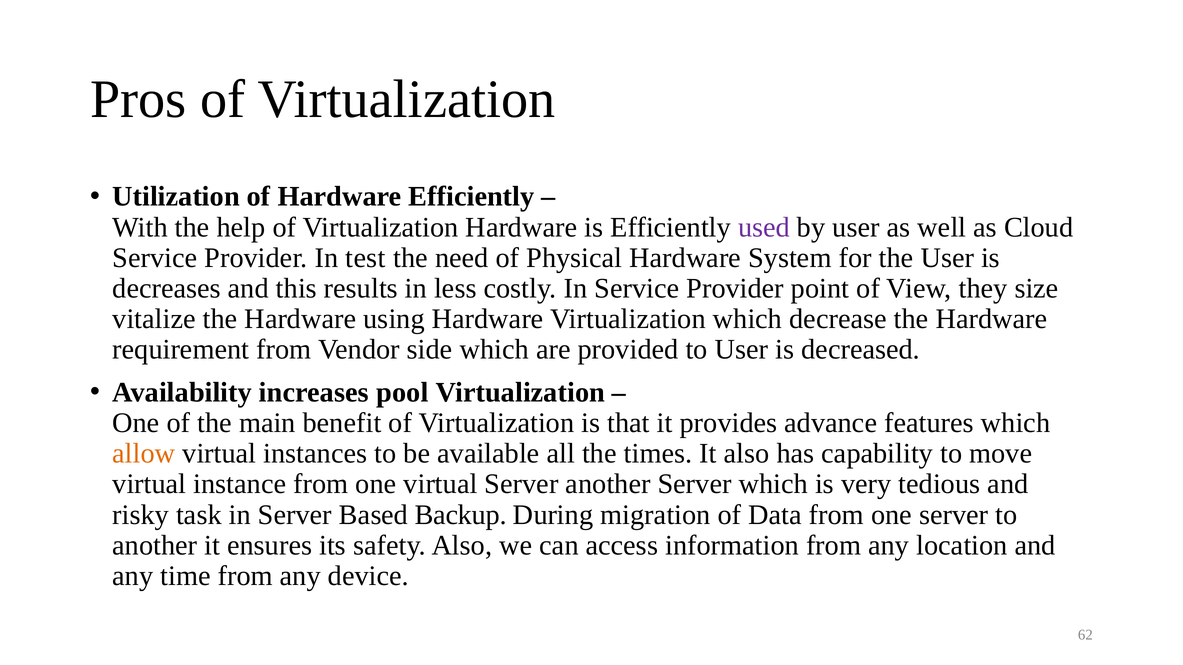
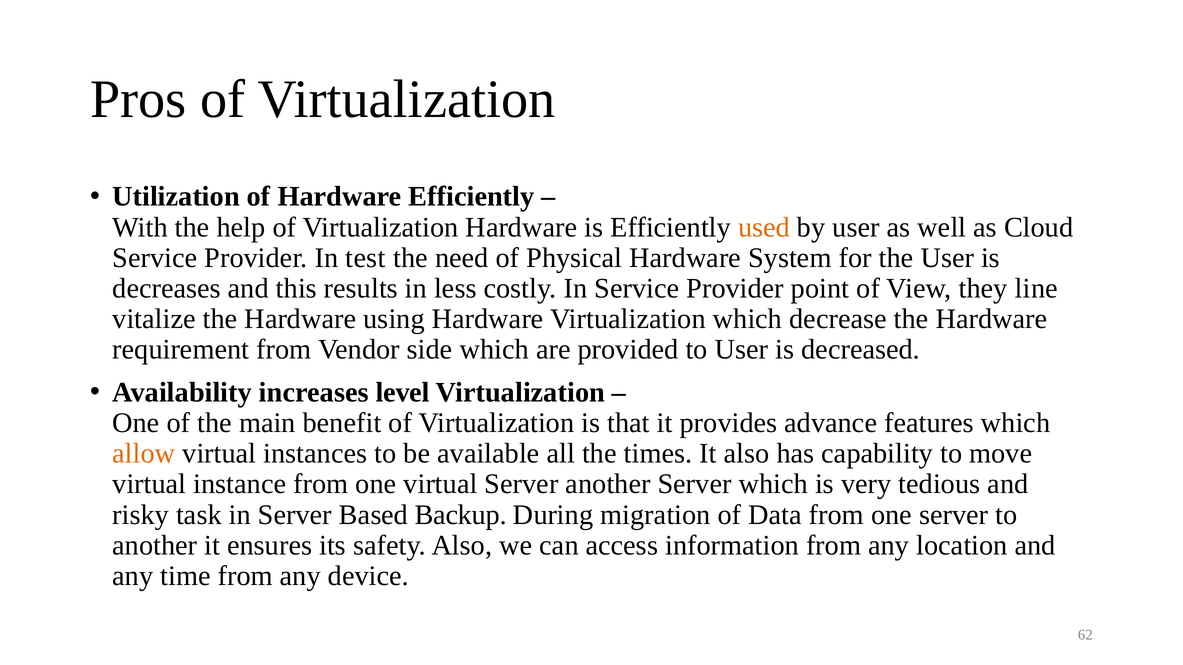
used colour: purple -> orange
size: size -> line
pool: pool -> level
